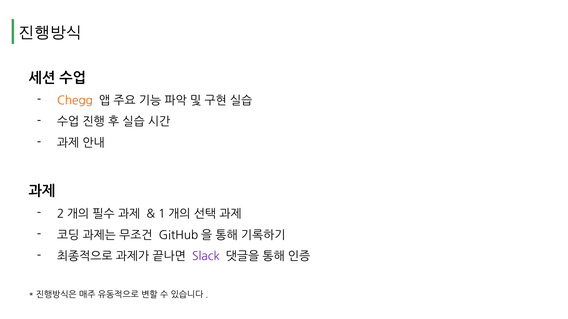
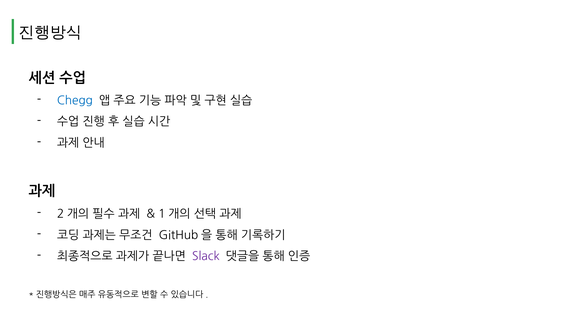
Chegg colour: orange -> blue
